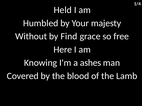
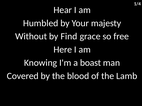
Held: Held -> Hear
ashes: ashes -> boast
